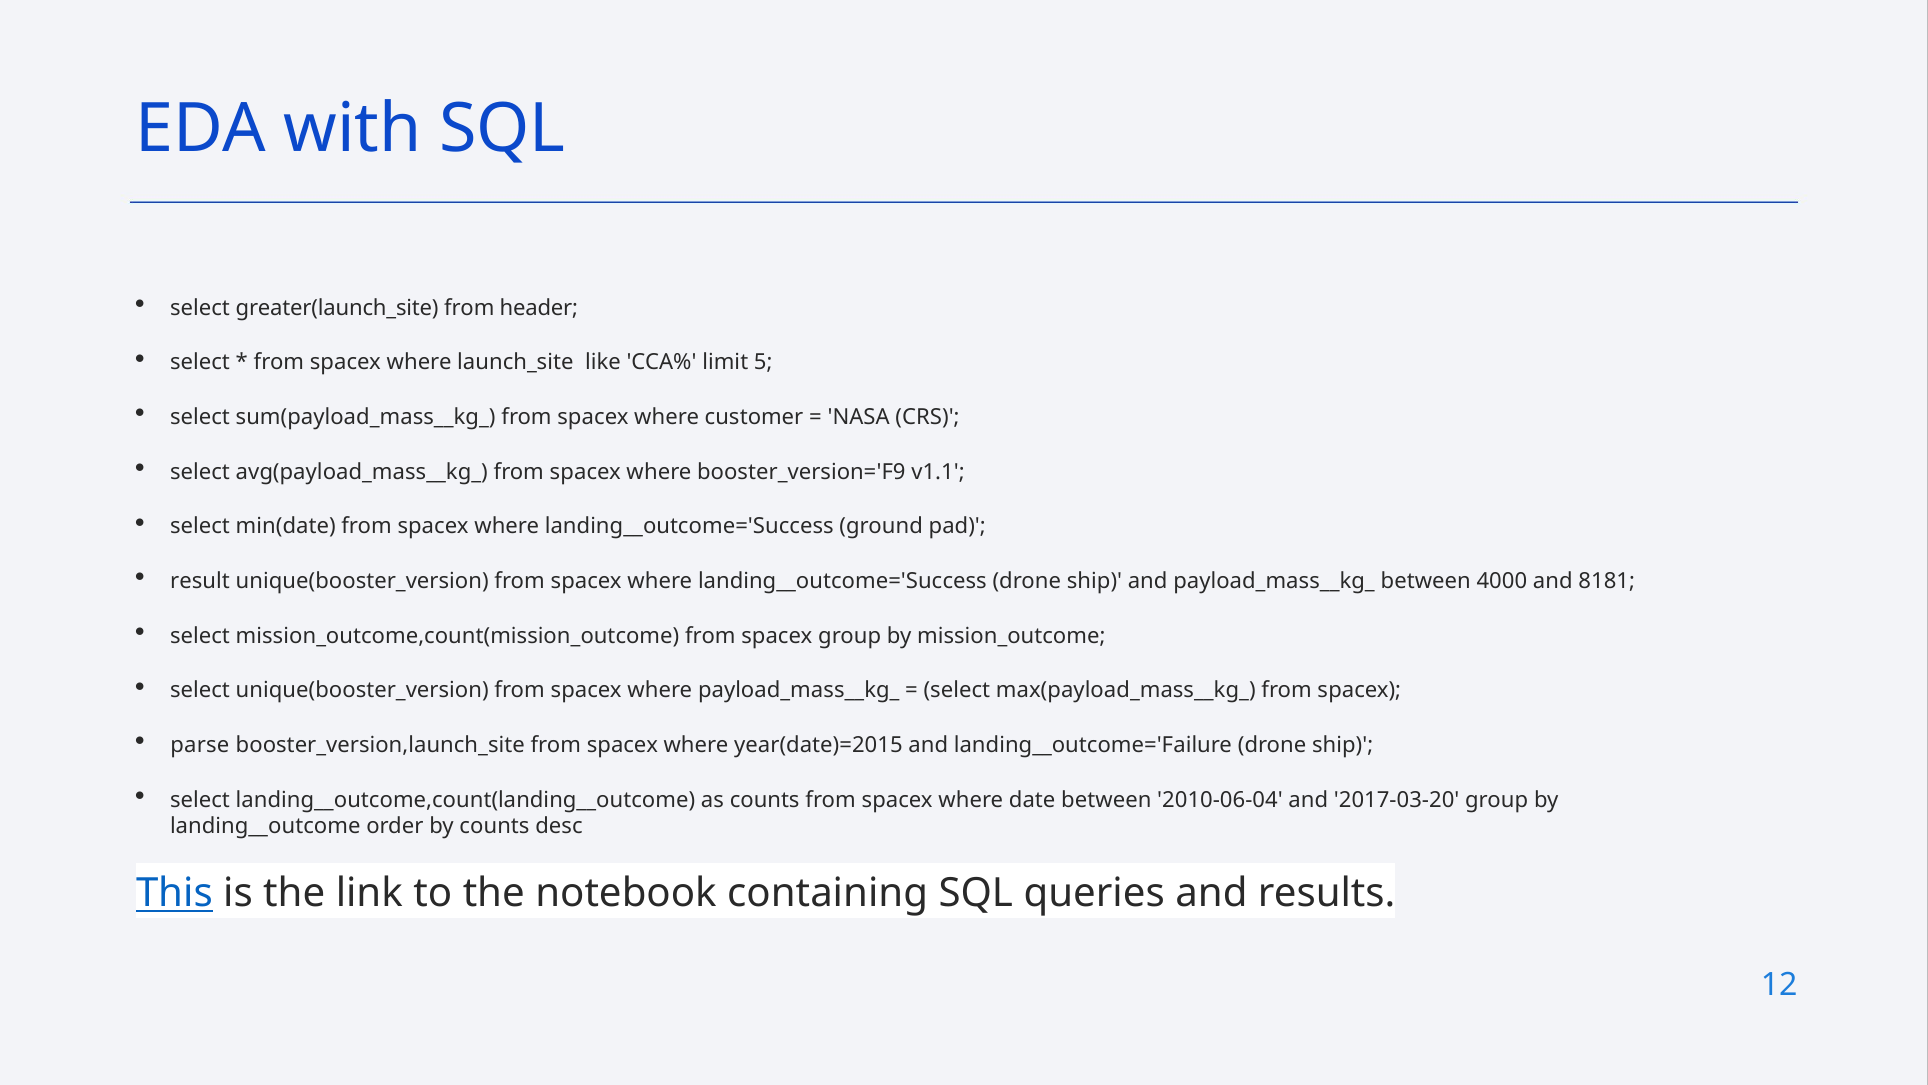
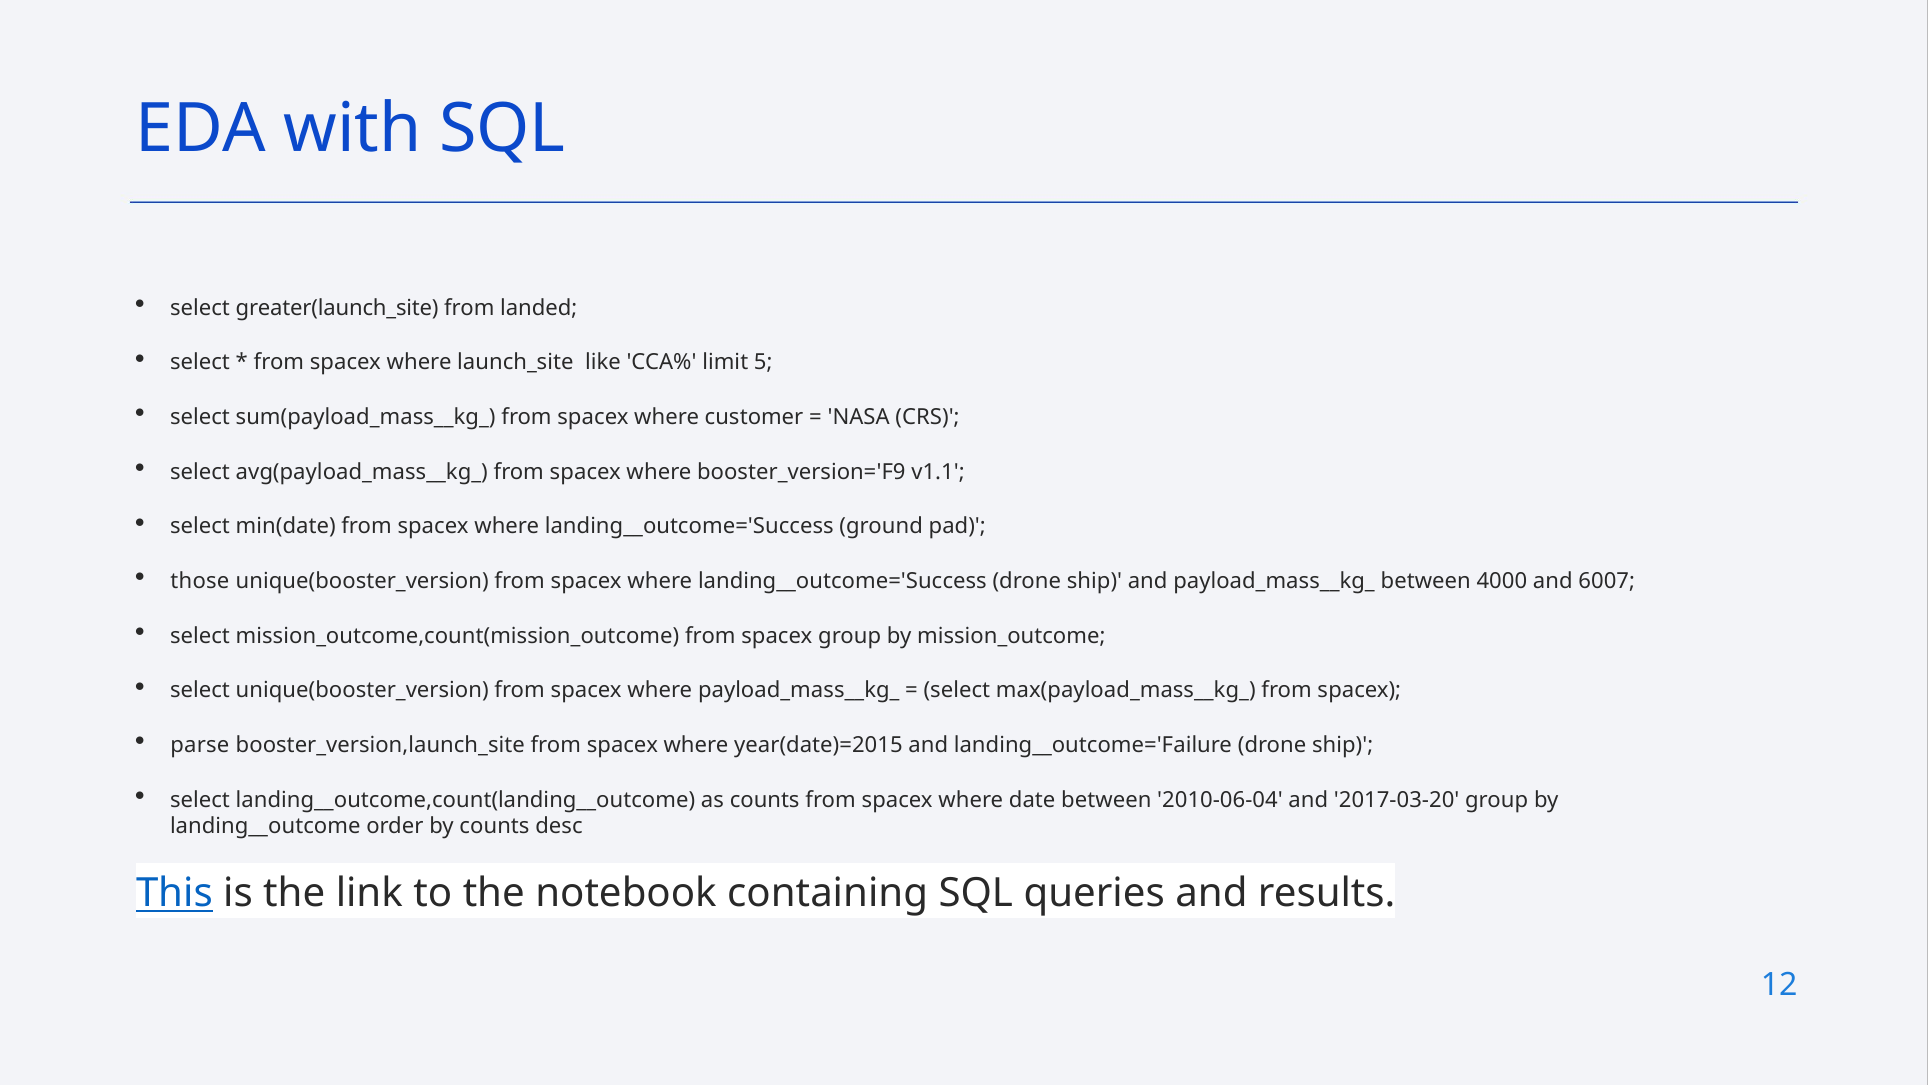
header: header -> landed
result: result -> those
8181: 8181 -> 6007
